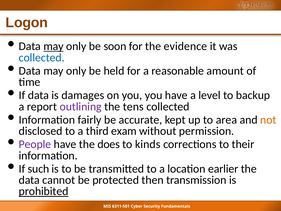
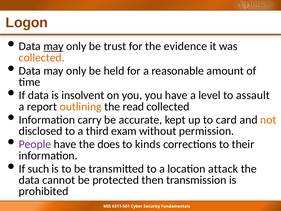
soon: soon -> trust
collected at (42, 57) colour: blue -> orange
damages: damages -> insolvent
backup: backup -> assault
outlining colour: purple -> orange
tens: tens -> read
fairly: fairly -> carry
area: area -> card
earlier: earlier -> attack
prohibited underline: present -> none
